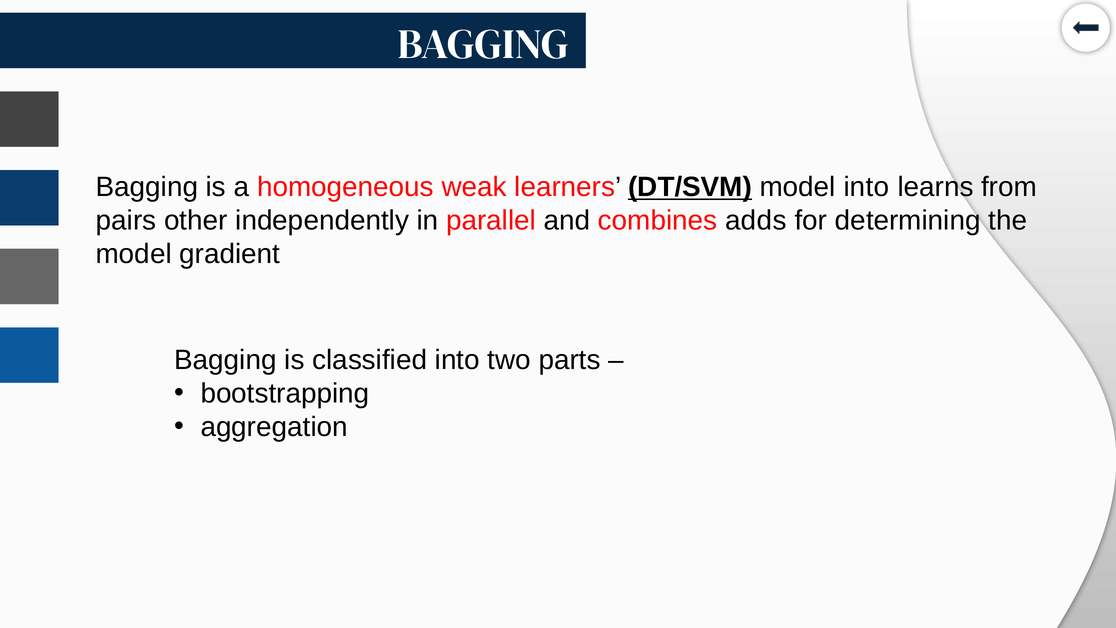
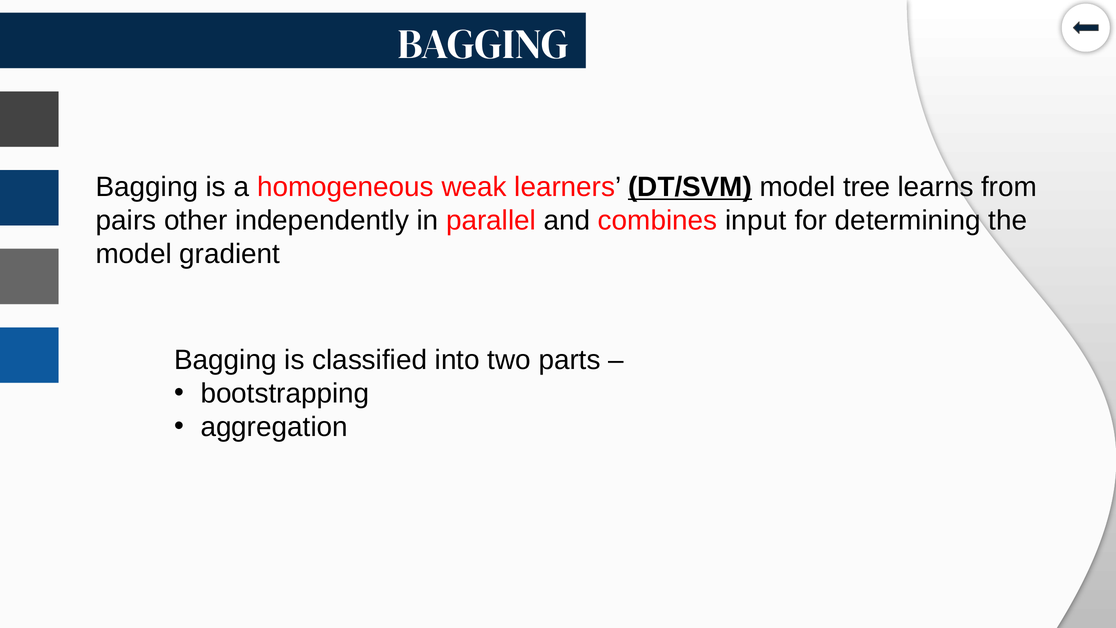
model into: into -> tree
adds: adds -> input
